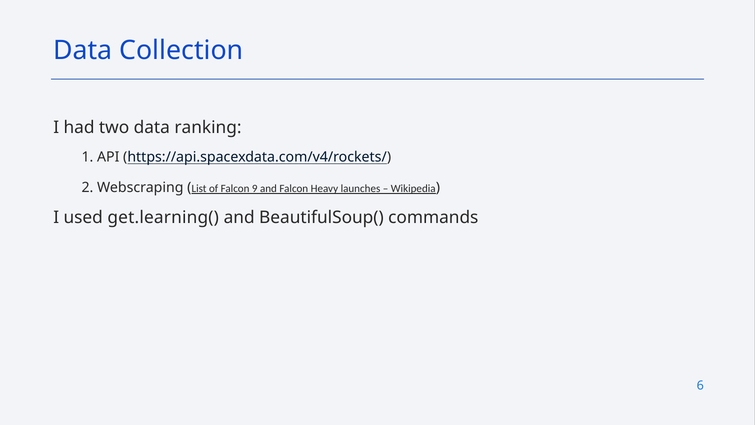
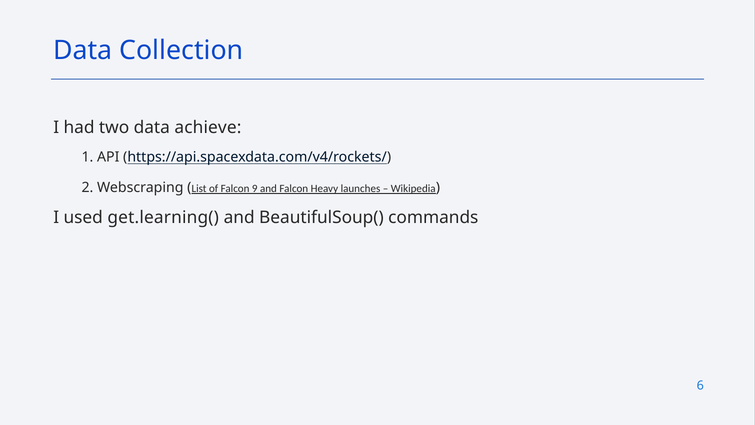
ranking: ranking -> achieve
